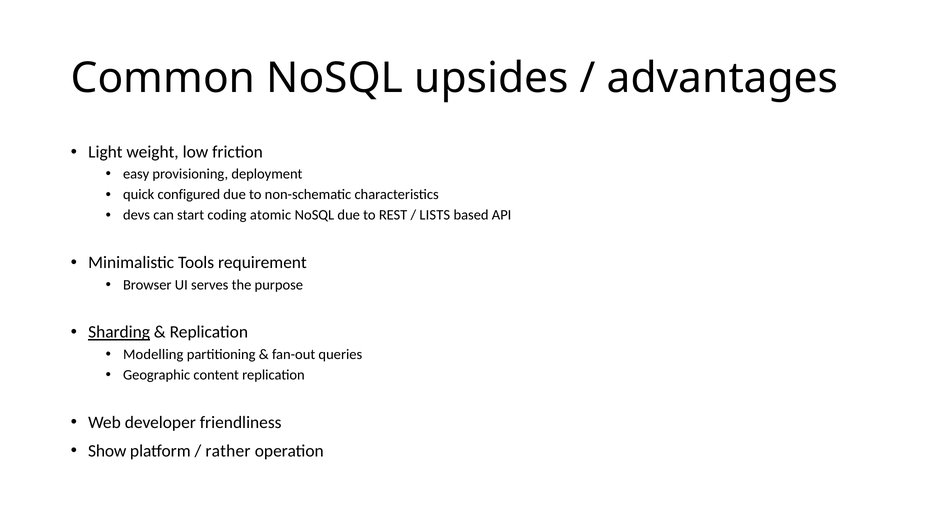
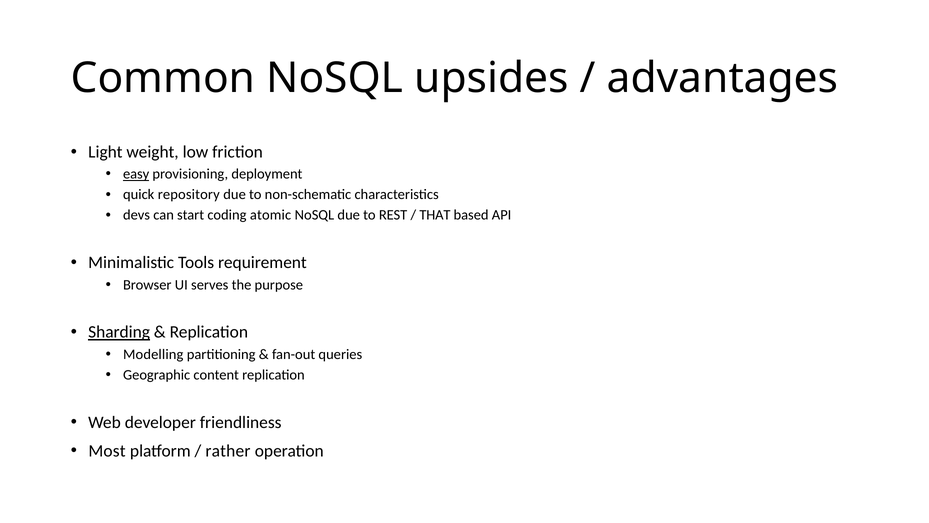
easy underline: none -> present
configured: configured -> repository
LISTS: LISTS -> THAT
Show: Show -> Most
